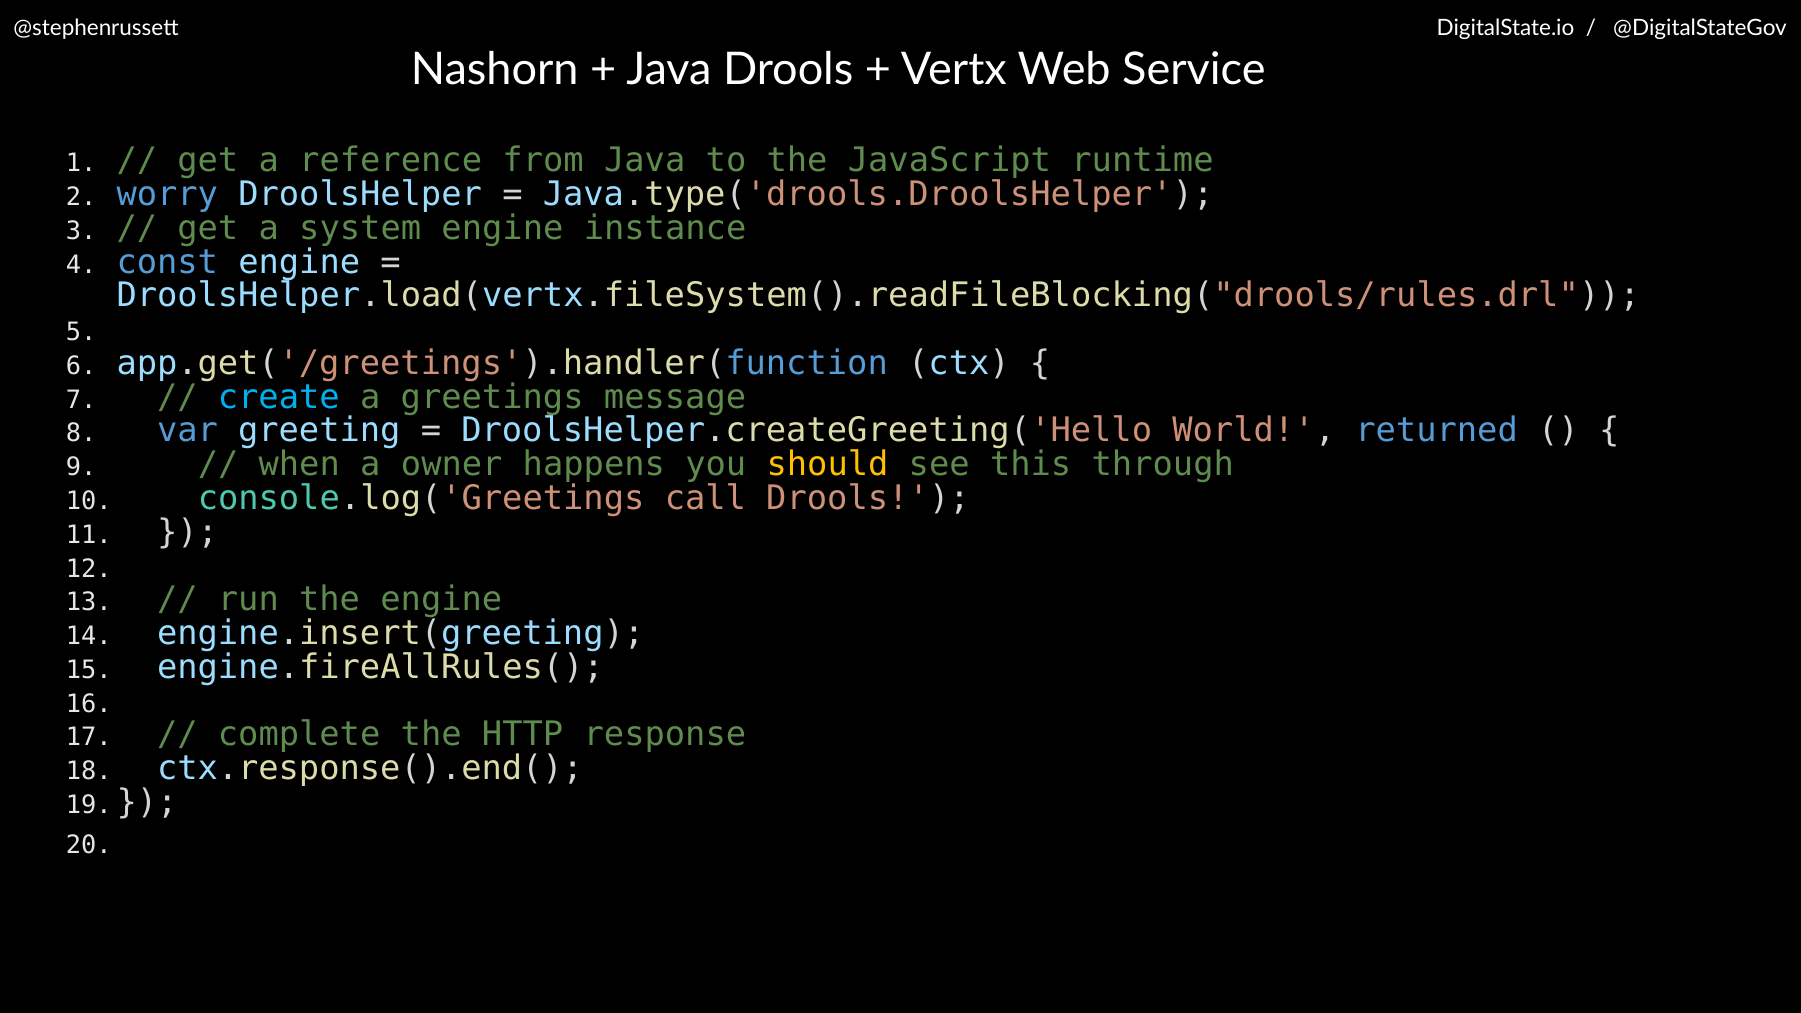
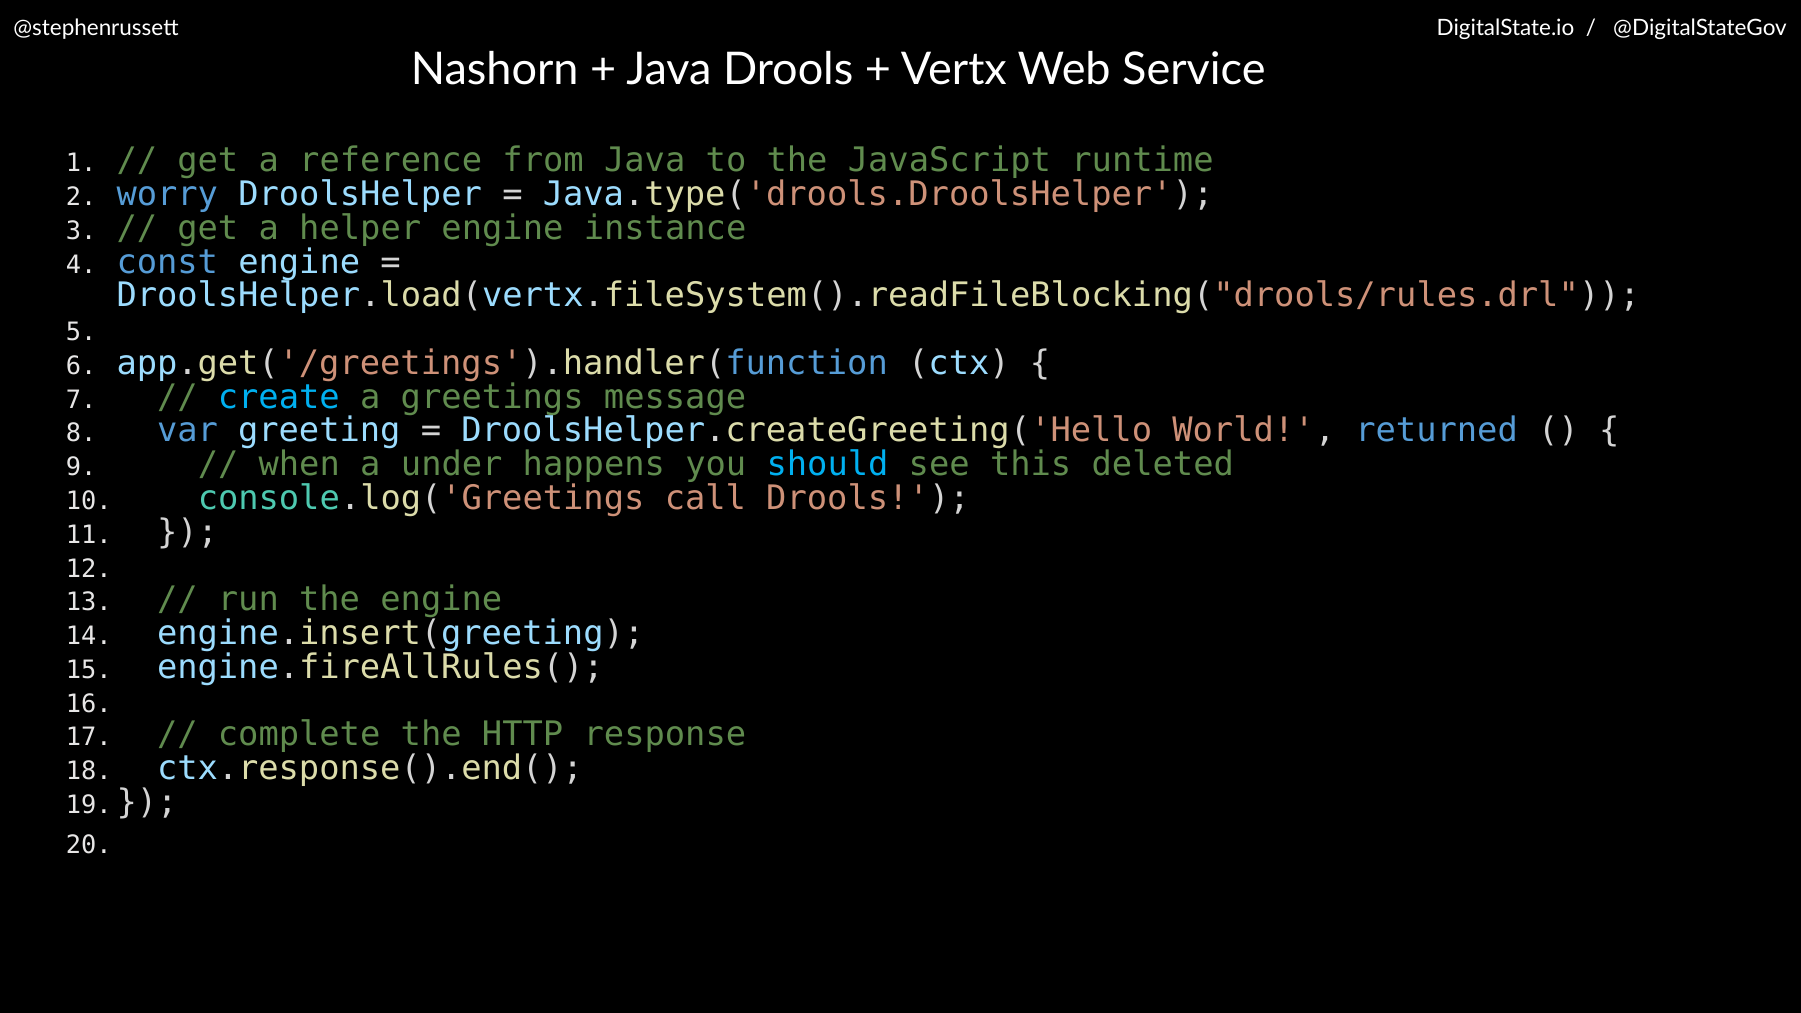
system: system -> helper
owner: owner -> under
should colour: yellow -> light blue
through: through -> deleted
